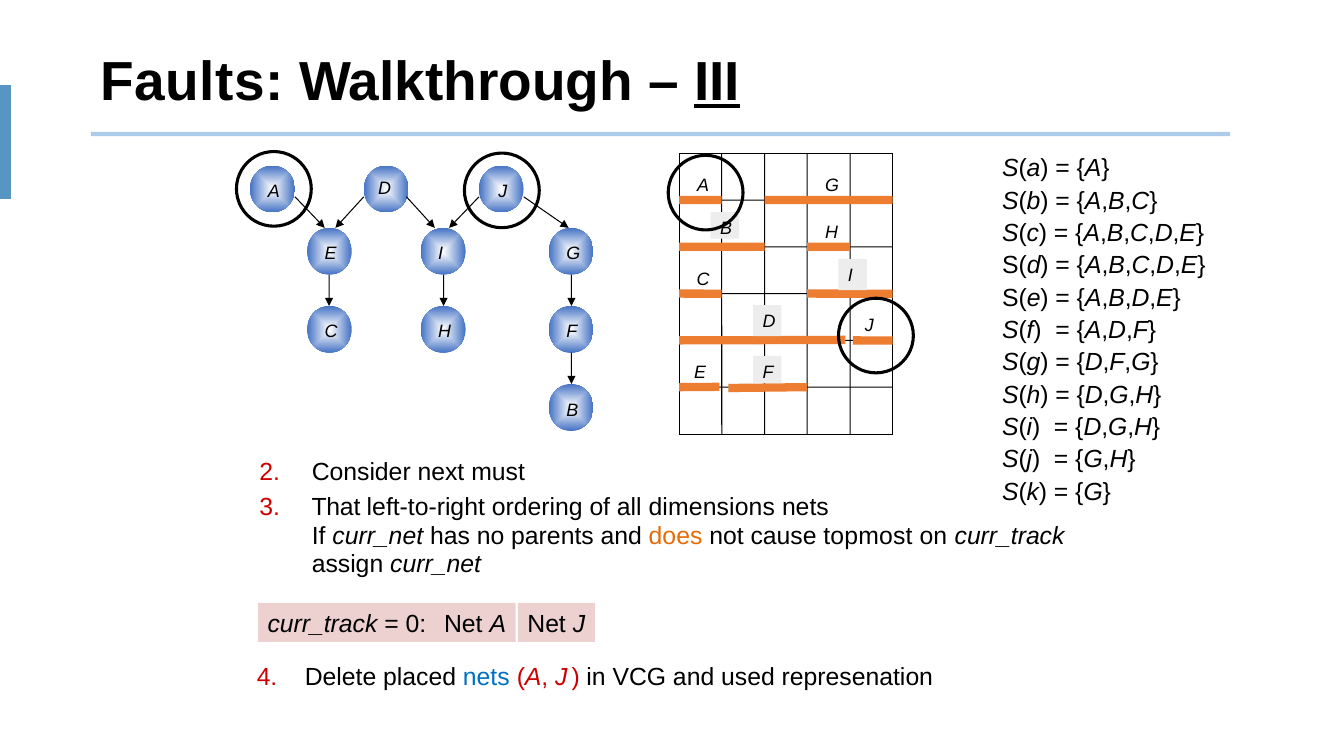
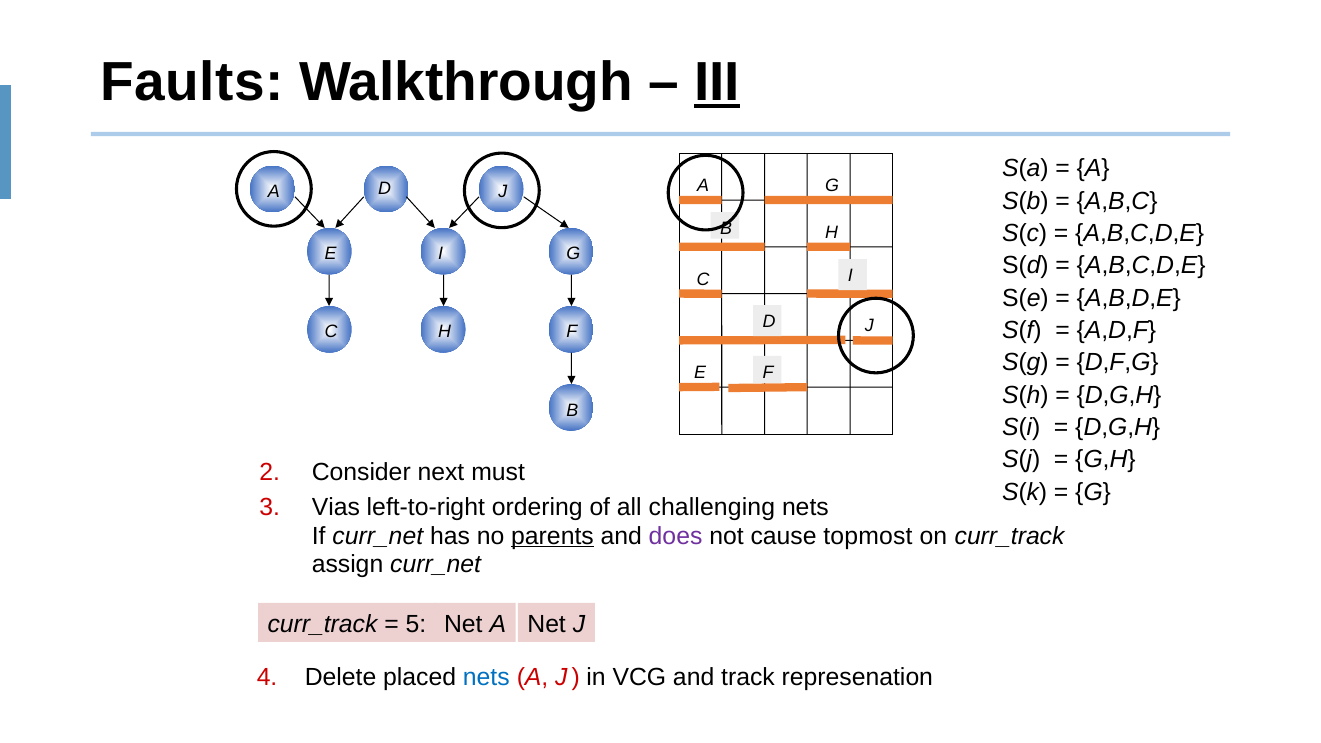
That: That -> Vias
dimensions: dimensions -> challenging
parents underline: none -> present
does colour: orange -> purple
0: 0 -> 5
used: used -> track
